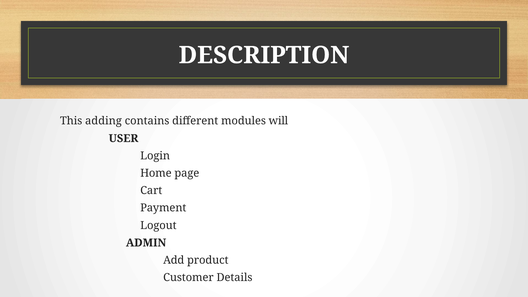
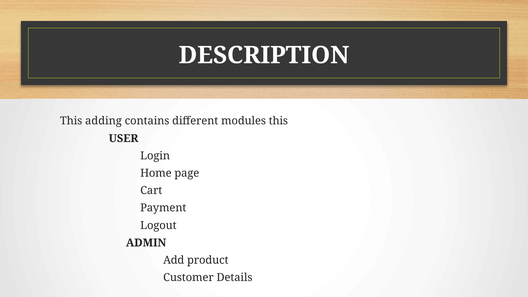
modules will: will -> this
